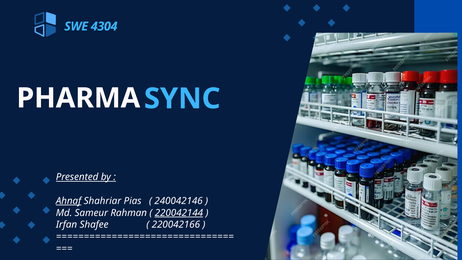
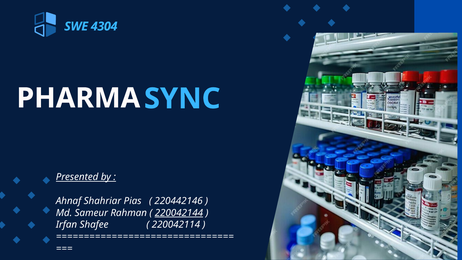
Ahnaf underline: present -> none
240042146: 240042146 -> 220442146
220042166: 220042166 -> 220042114
